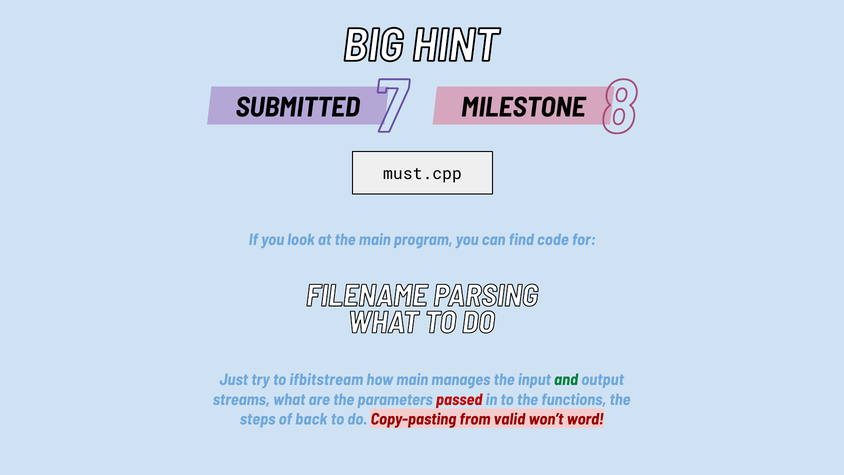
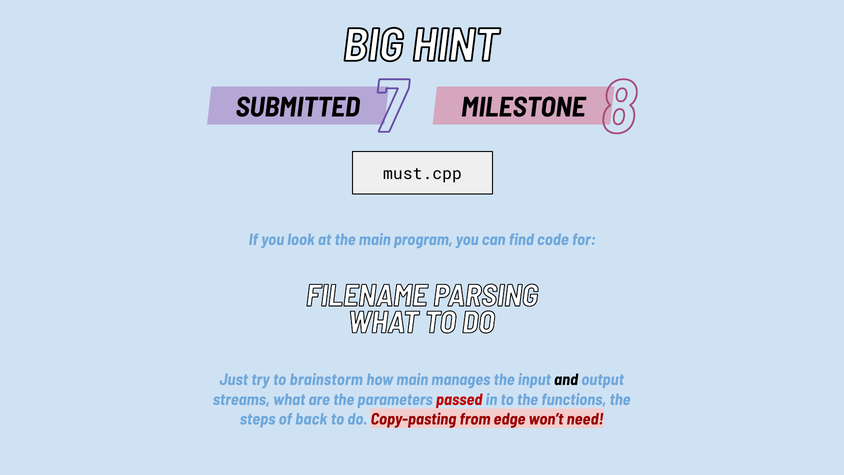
ifbitstream: ifbitstream -> brainstorm
and colour: green -> black
valid: valid -> edge
word: word -> need
